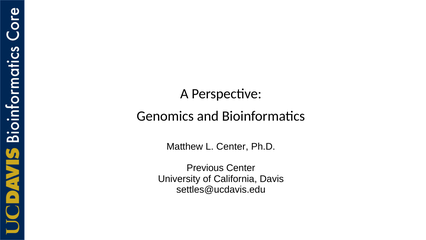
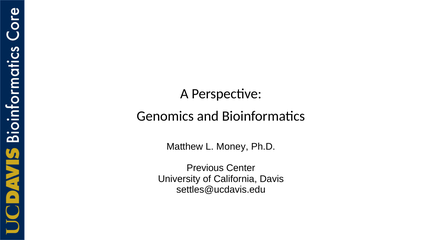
L Center: Center -> Money
